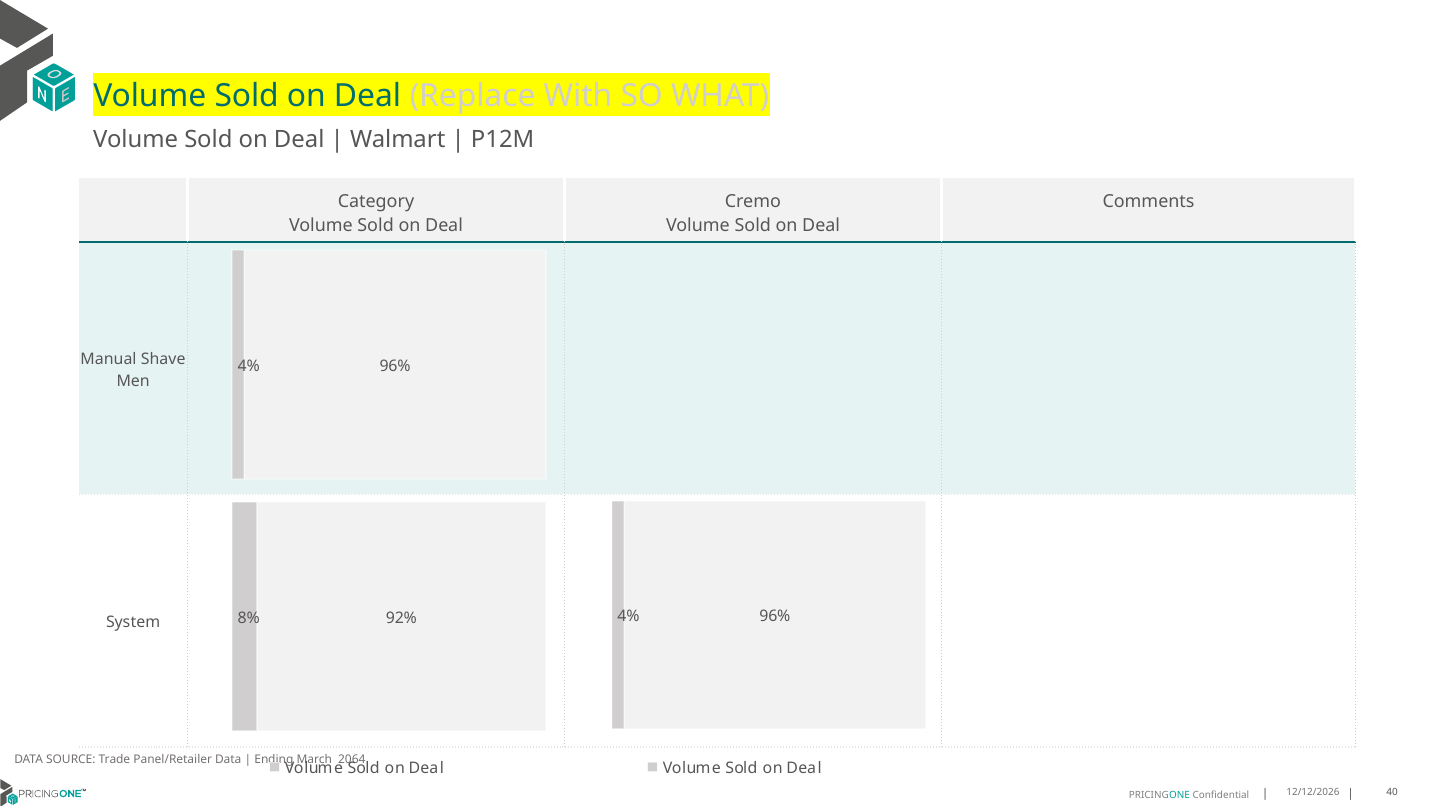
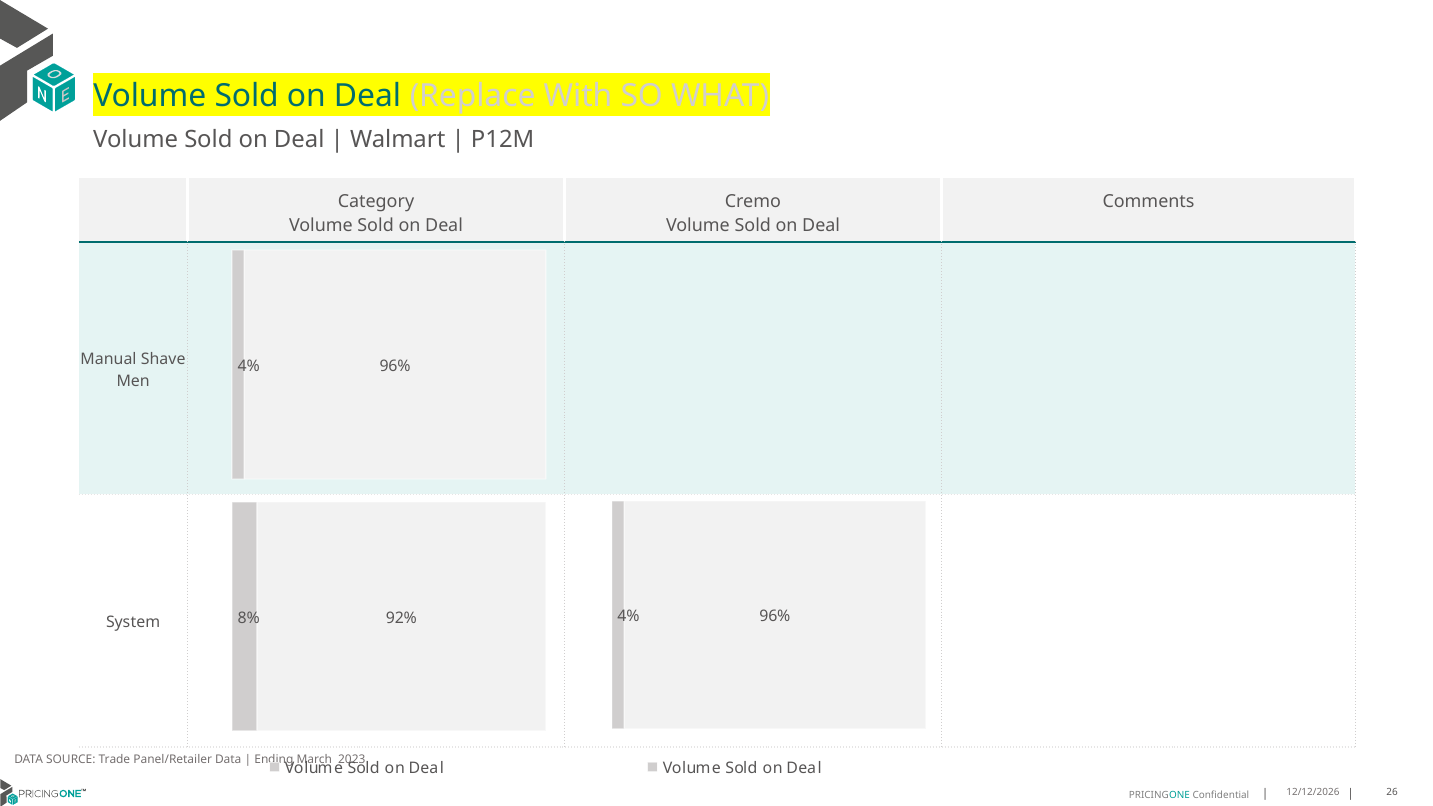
2064: 2064 -> 2023
40: 40 -> 26
